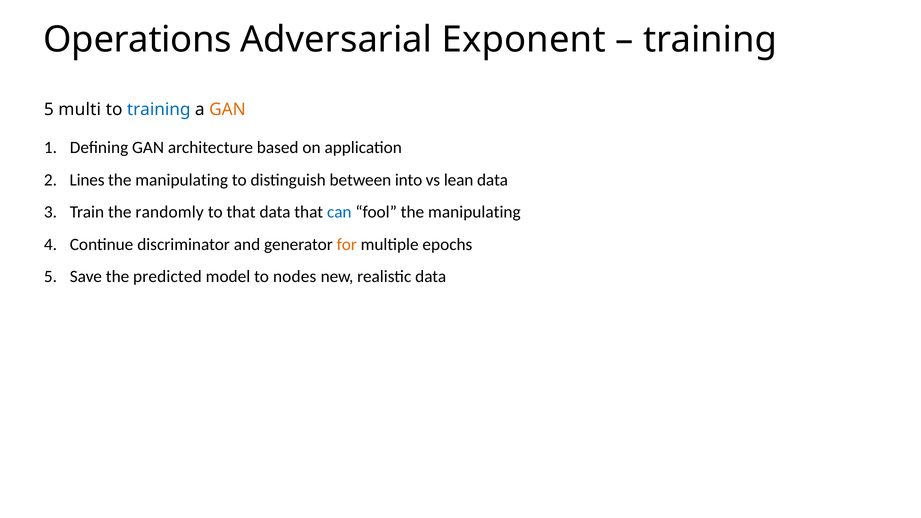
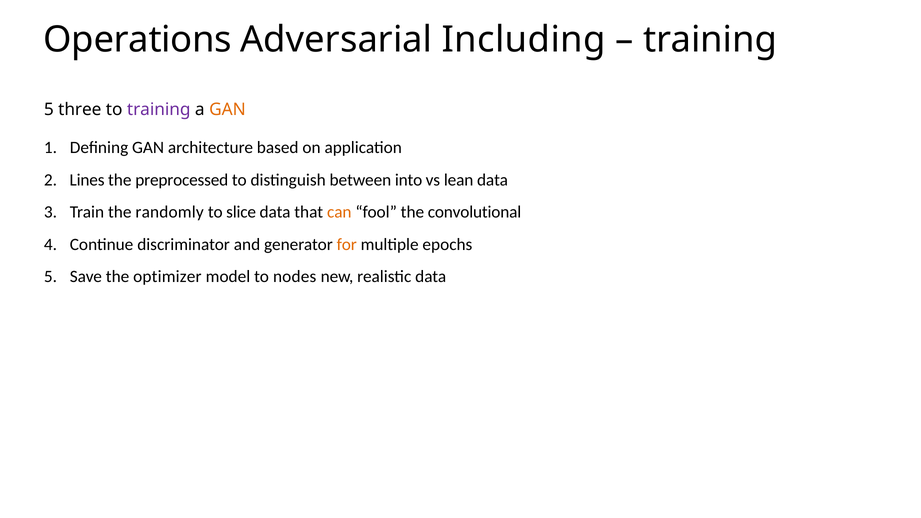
Exponent: Exponent -> Including
multi: multi -> three
training at (159, 110) colour: blue -> purple
manipulating at (182, 180): manipulating -> preprocessed
to that: that -> slice
can colour: blue -> orange
fool the manipulating: manipulating -> convolutional
predicted: predicted -> optimizer
